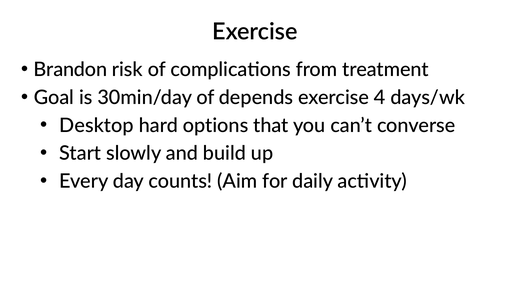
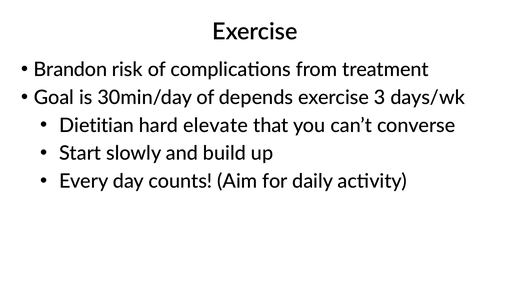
4: 4 -> 3
Desktop: Desktop -> Dietitian
options: options -> elevate
